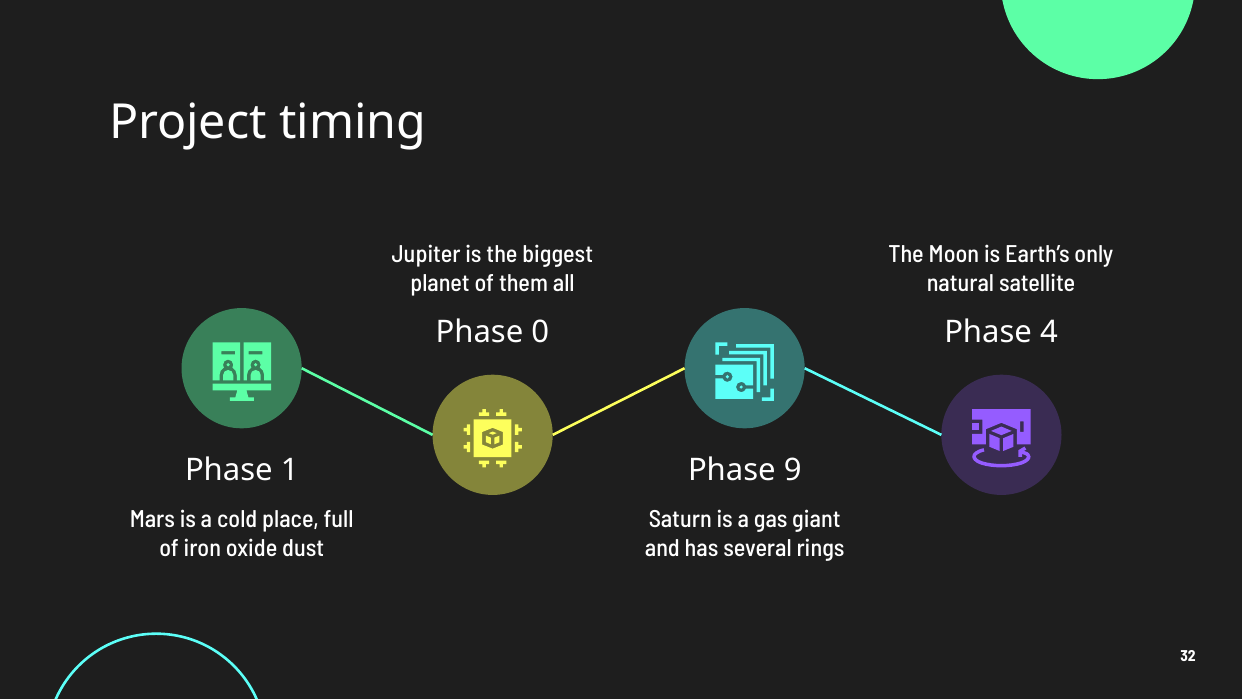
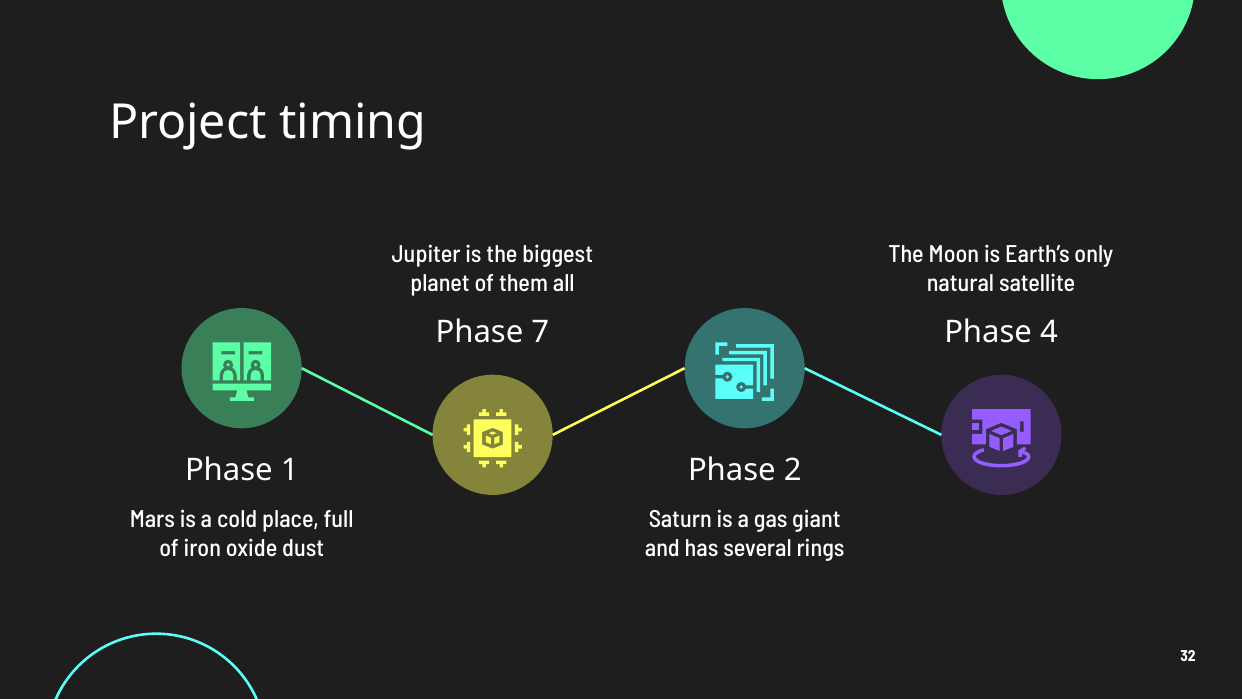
0: 0 -> 7
9: 9 -> 2
